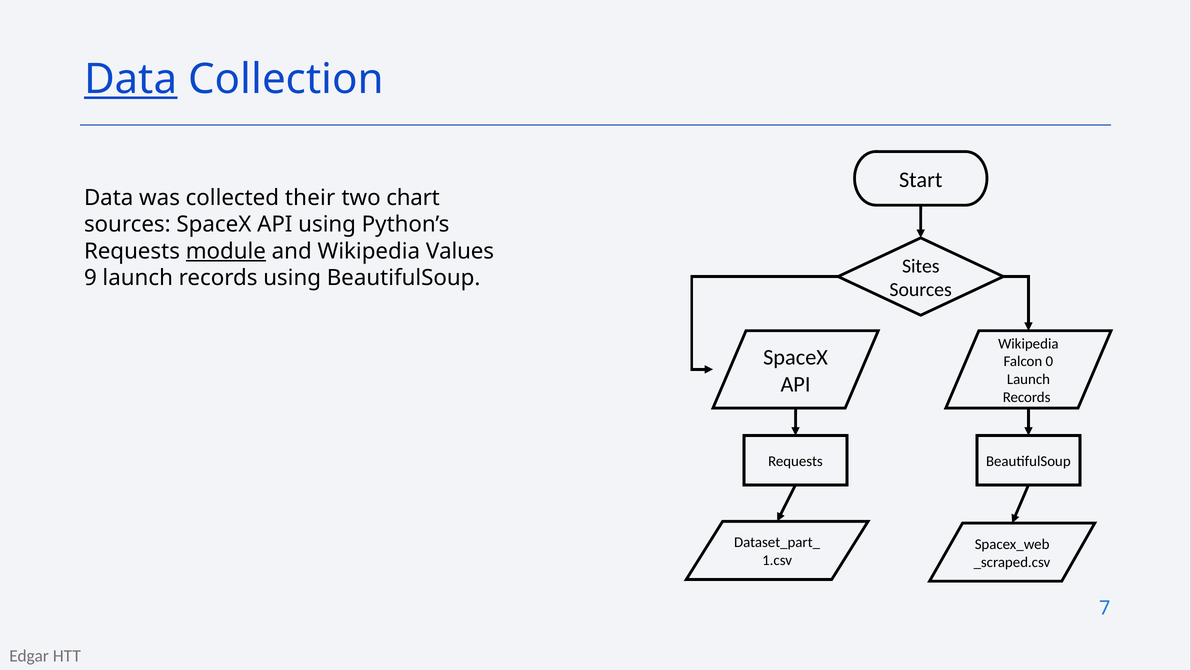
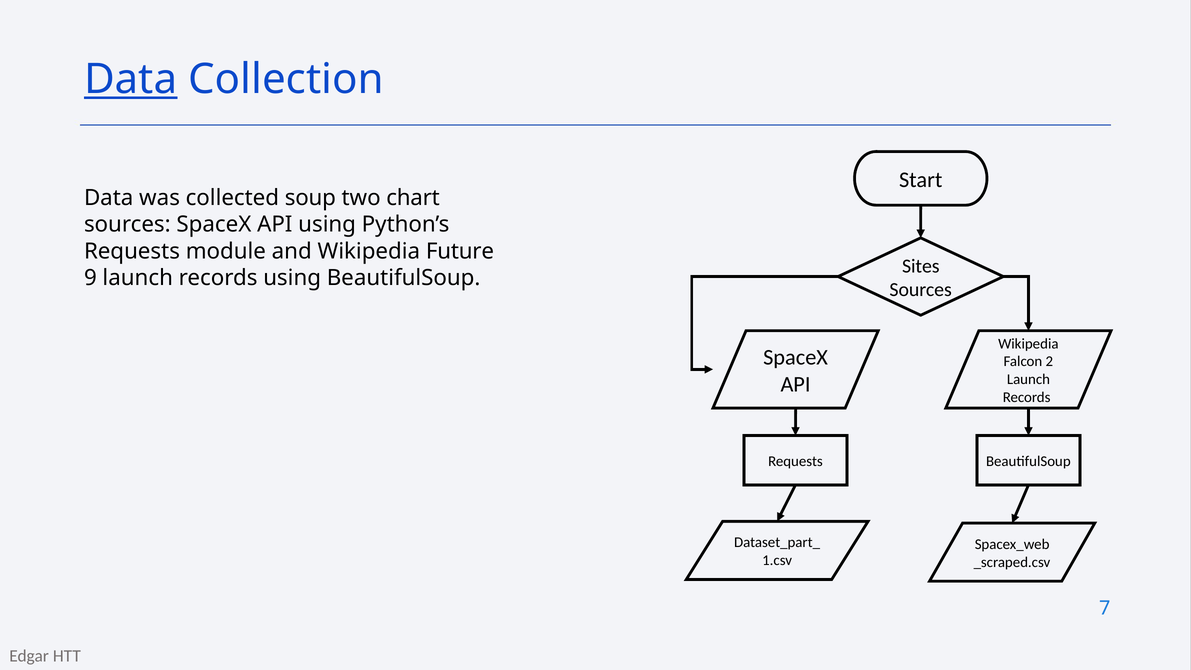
their: their -> soup
module underline: present -> none
Values: Values -> Future
0: 0 -> 2
